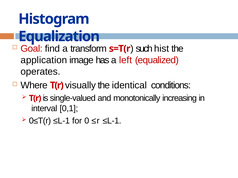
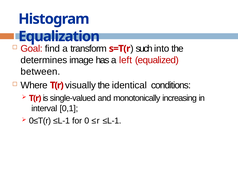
hist: hist -> into
application: application -> determines
operates: operates -> between
